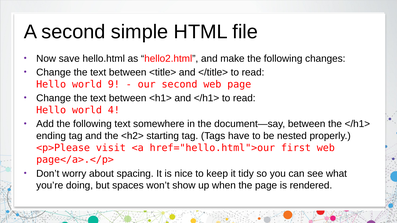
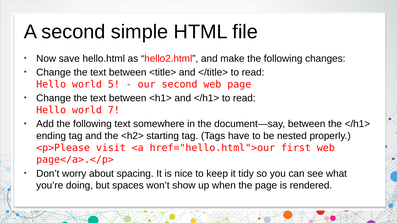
9: 9 -> 5
4: 4 -> 7
